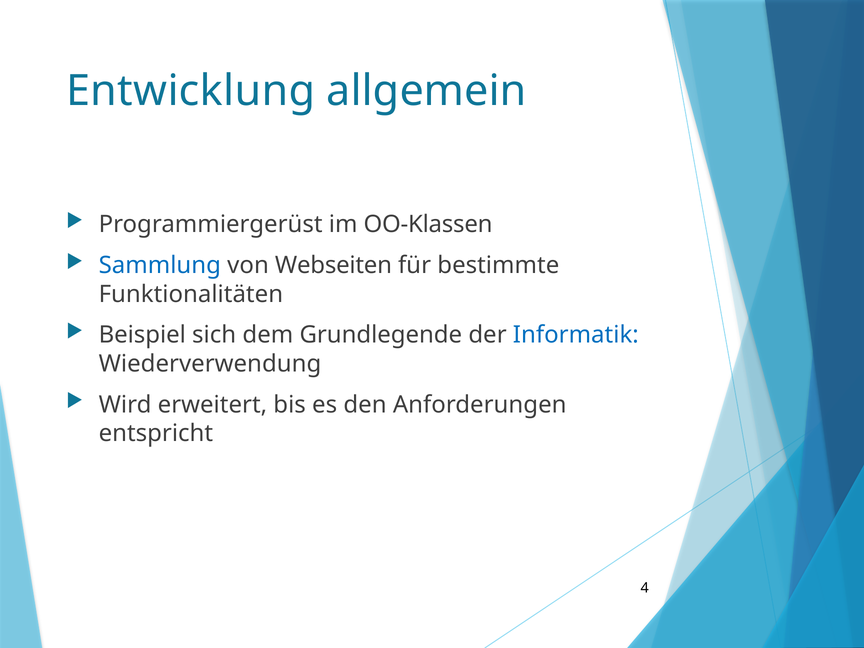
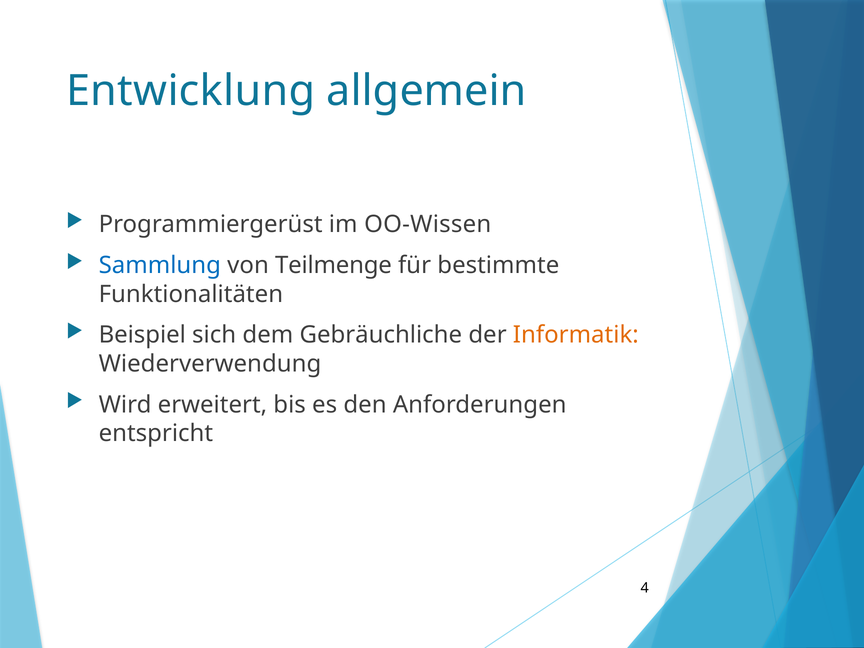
OO-Klassen: OO-Klassen -> OO-Wissen
Webseiten: Webseiten -> Teilmenge
Grundlegende: Grundlegende -> Gebräuchliche
Informatik colour: blue -> orange
